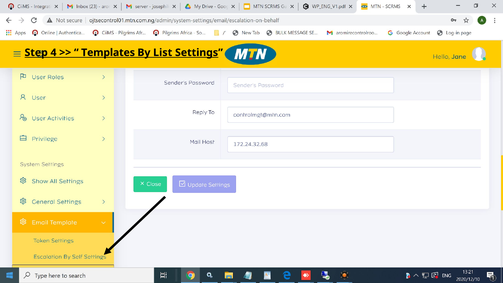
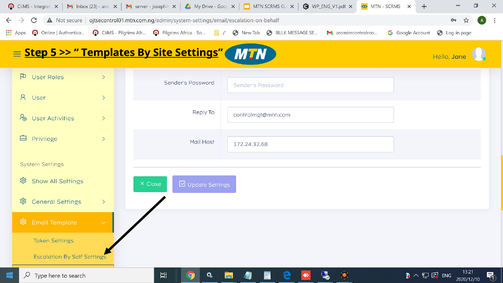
4: 4 -> 5
List: List -> Site
